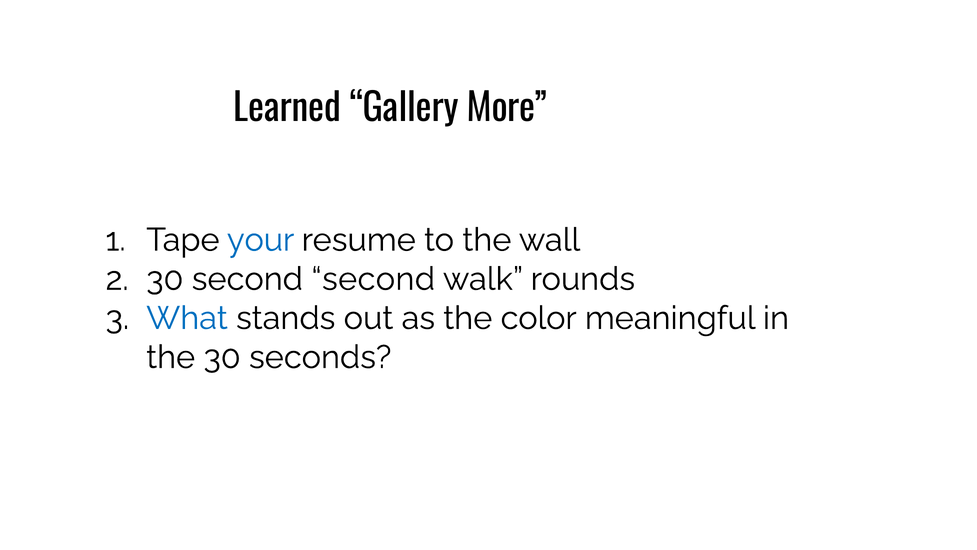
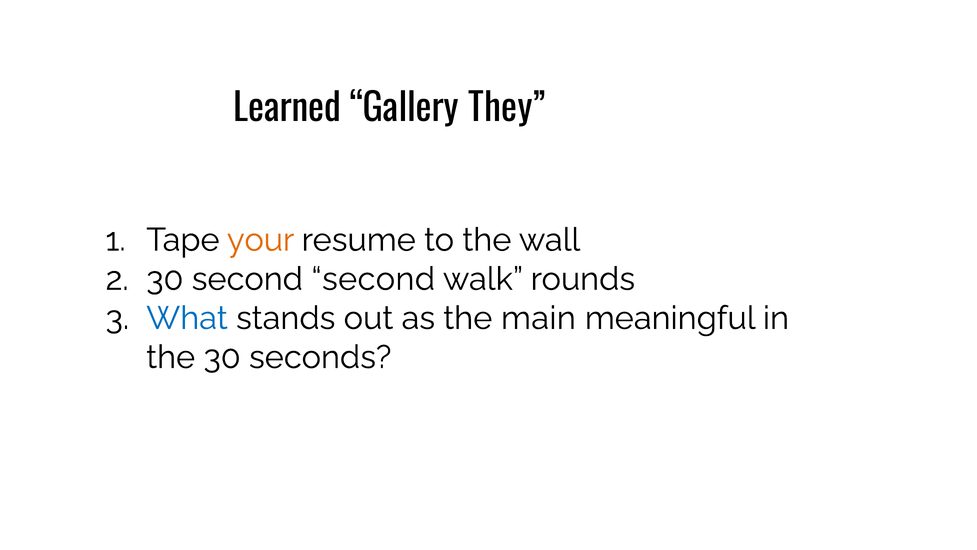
More: More -> They
your colour: blue -> orange
color: color -> main
